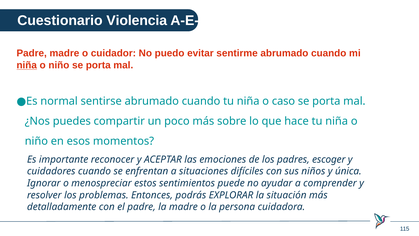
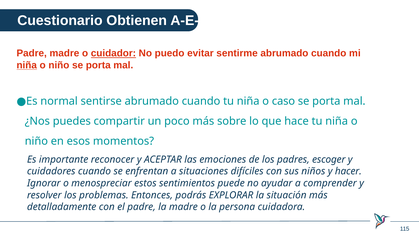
Violencia: Violencia -> Obtienen
cuidador underline: none -> present
única: única -> hacer
